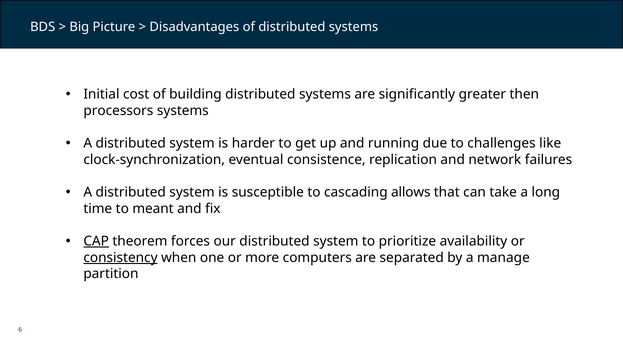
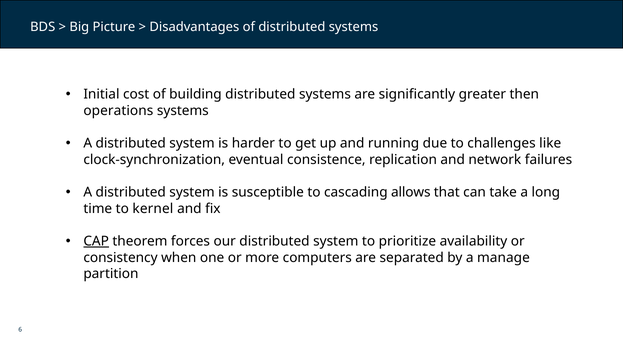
processors: processors -> operations
meant: meant -> kernel
consistency underline: present -> none
